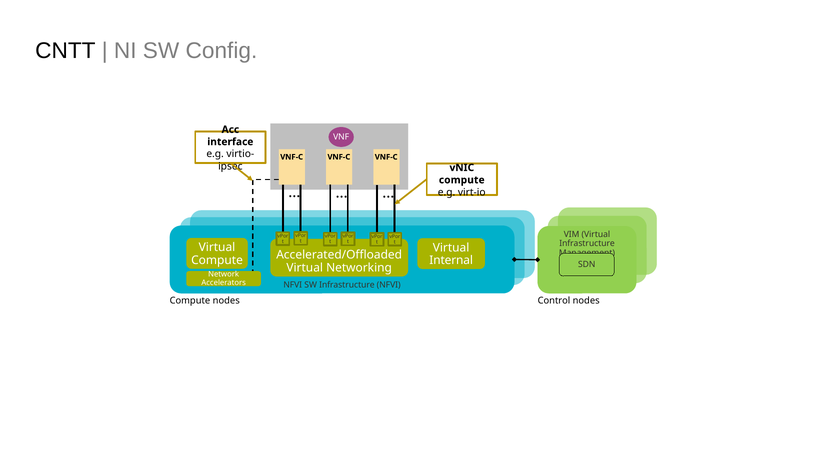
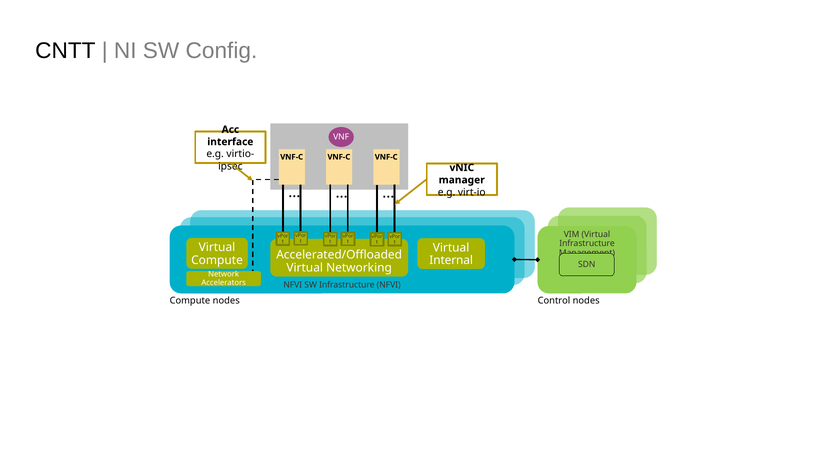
compute at (462, 180): compute -> manager
